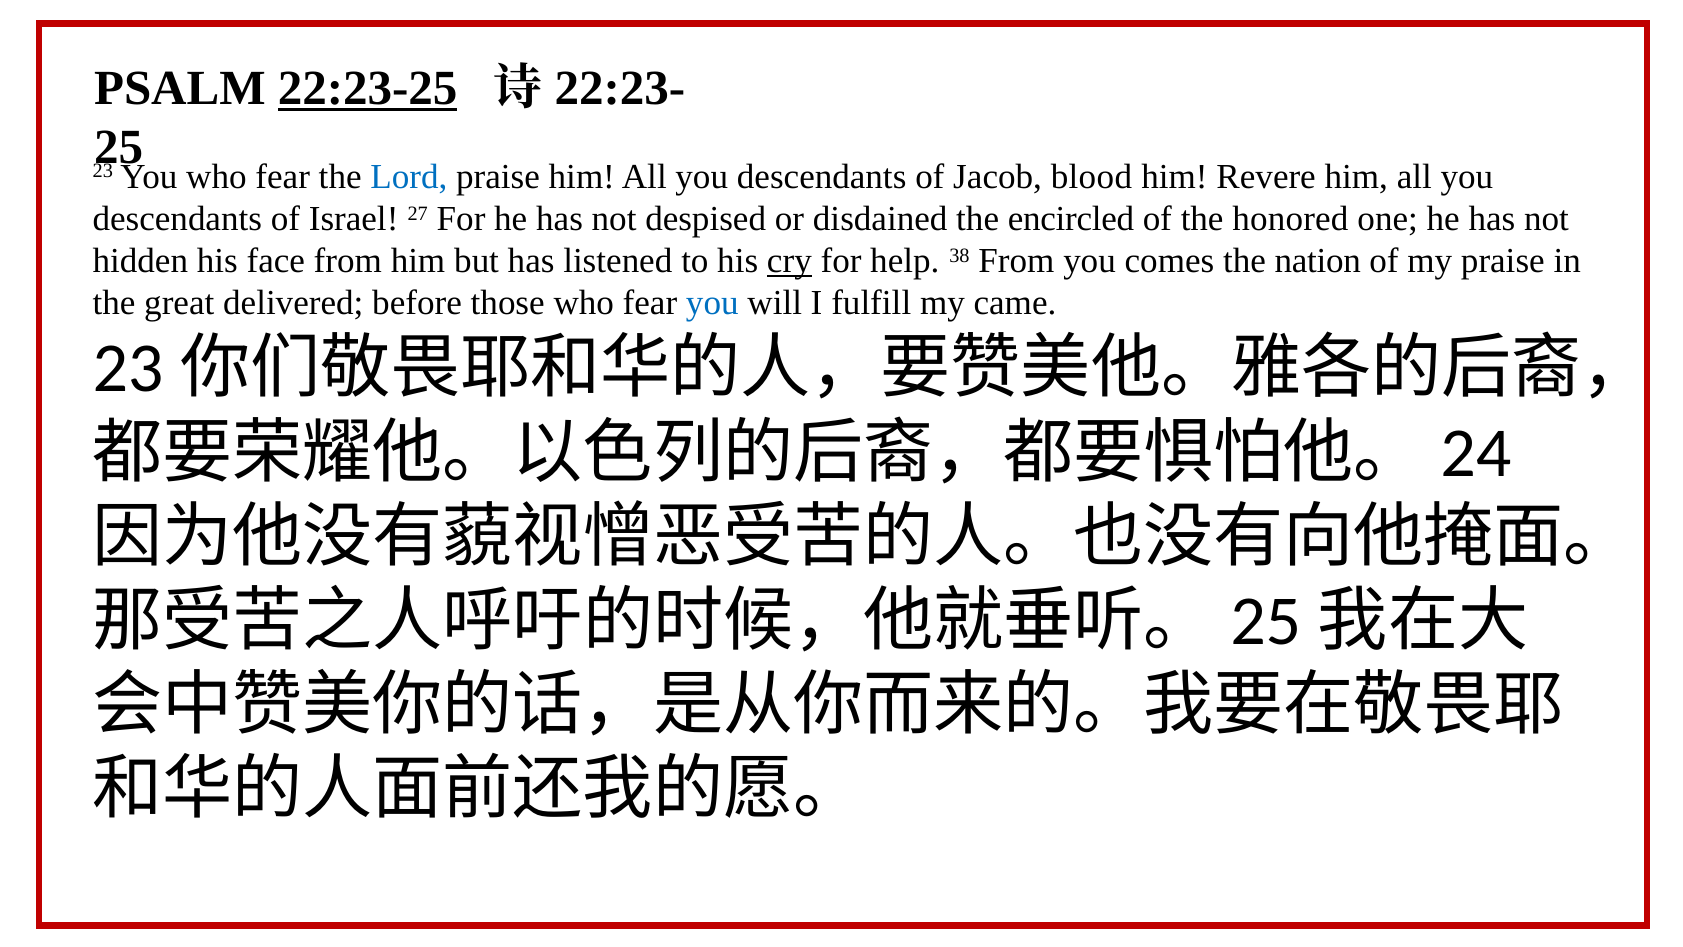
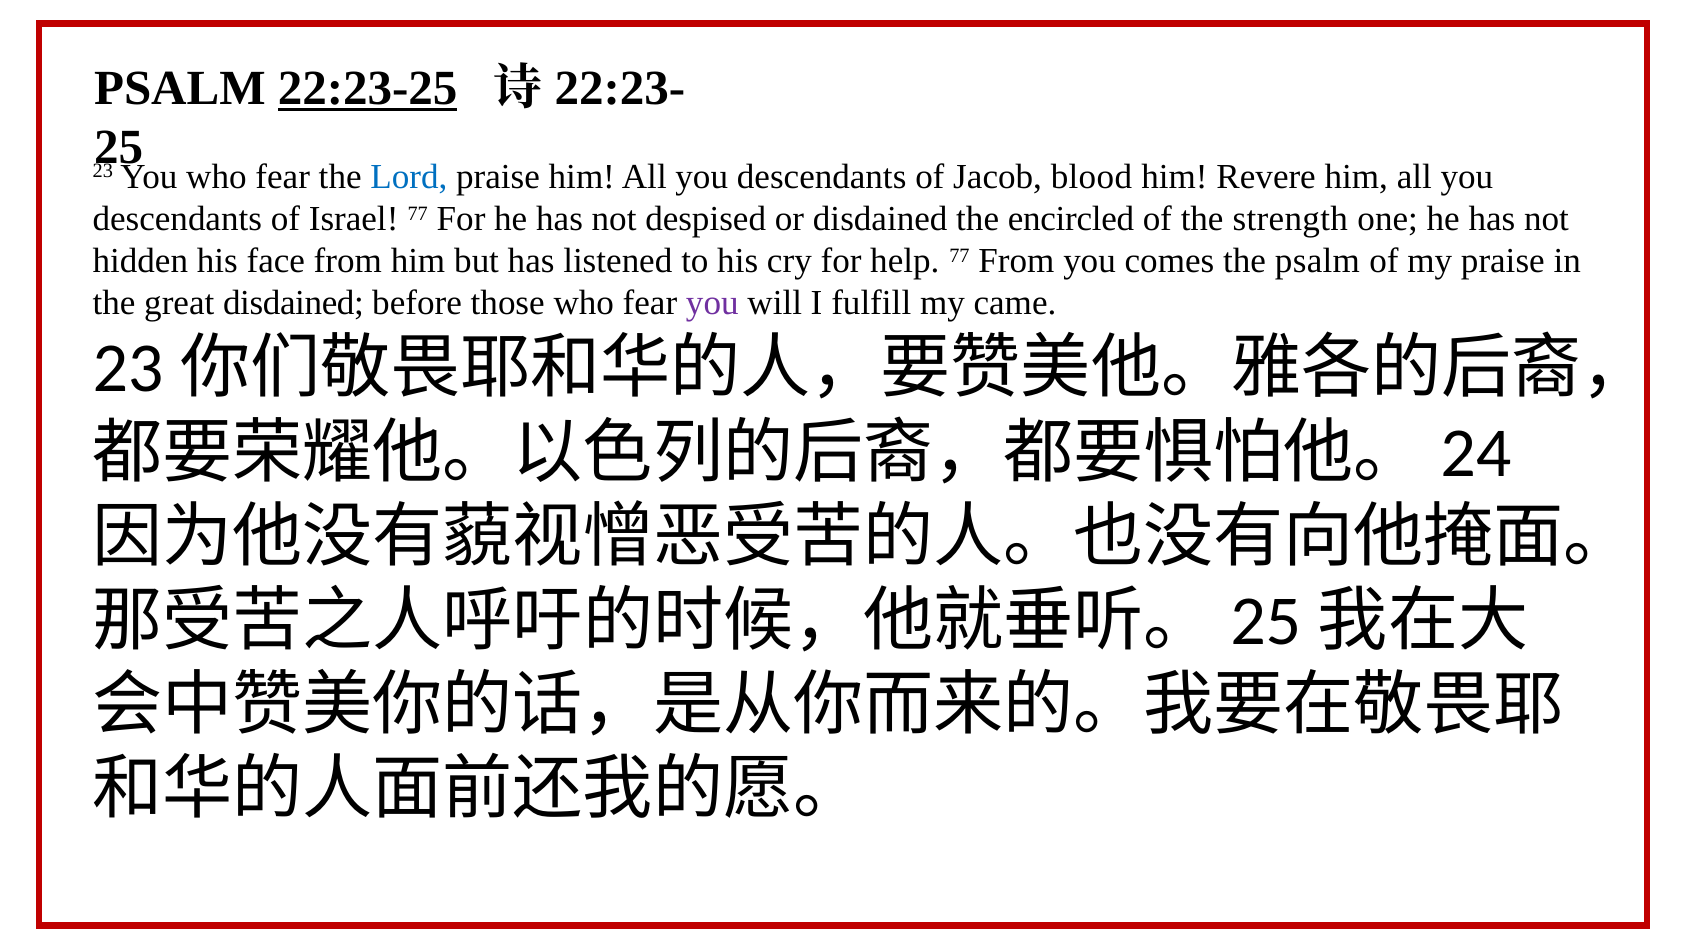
Israel 27: 27 -> 77
honored: honored -> strength
cry underline: present -> none
help 38: 38 -> 77
the nation: nation -> psalm
great delivered: delivered -> disdained
you at (712, 303) colour: blue -> purple
